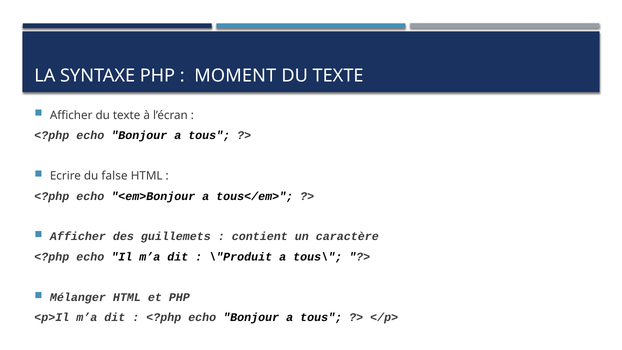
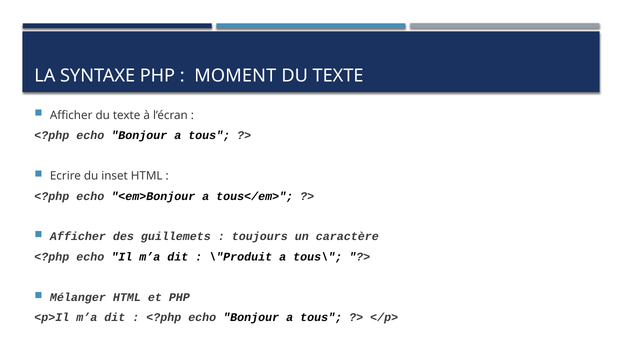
false: false -> inset
contient: contient -> toujours
